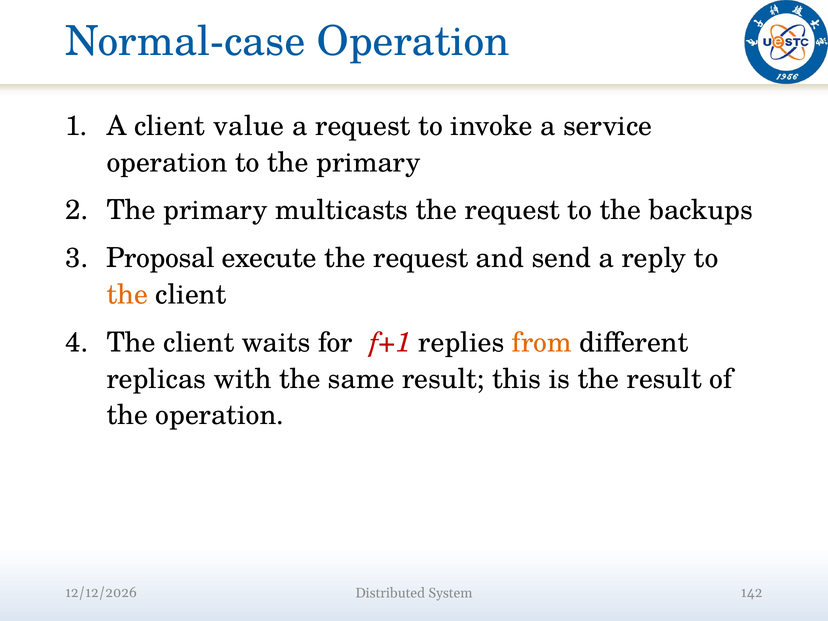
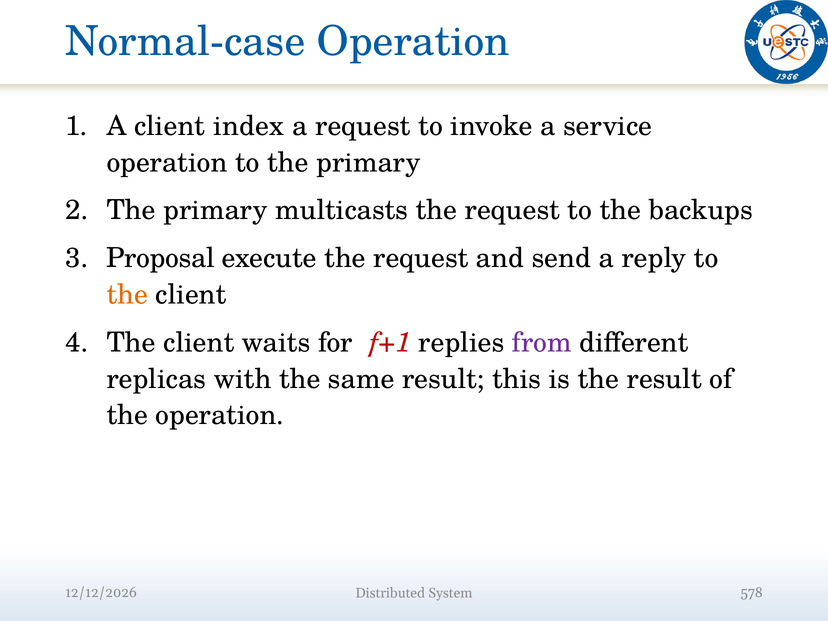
value: value -> index
from colour: orange -> purple
142: 142 -> 578
